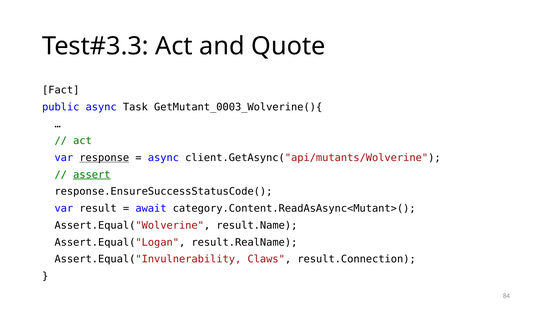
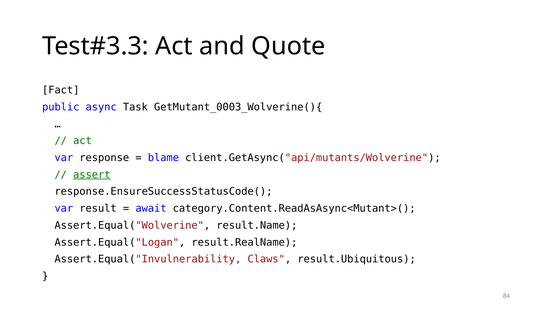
response underline: present -> none
async at (163, 158): async -> blame
result.Connection: result.Connection -> result.Ubiquitous
